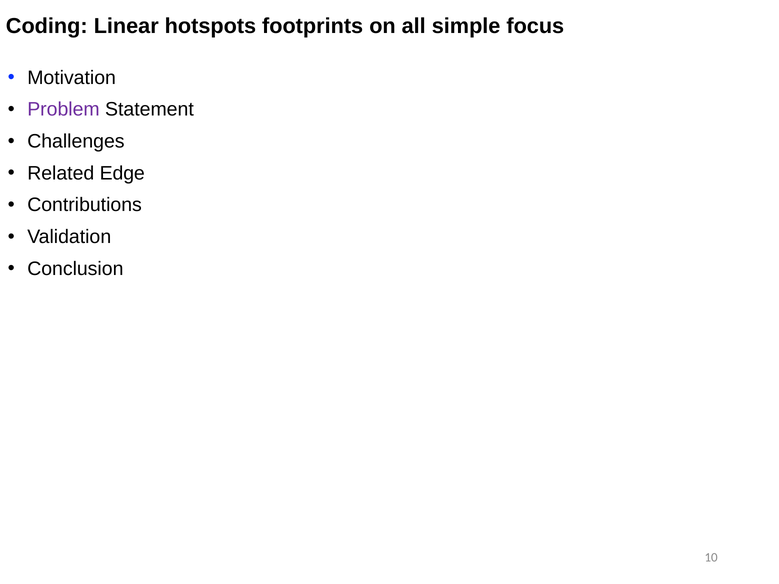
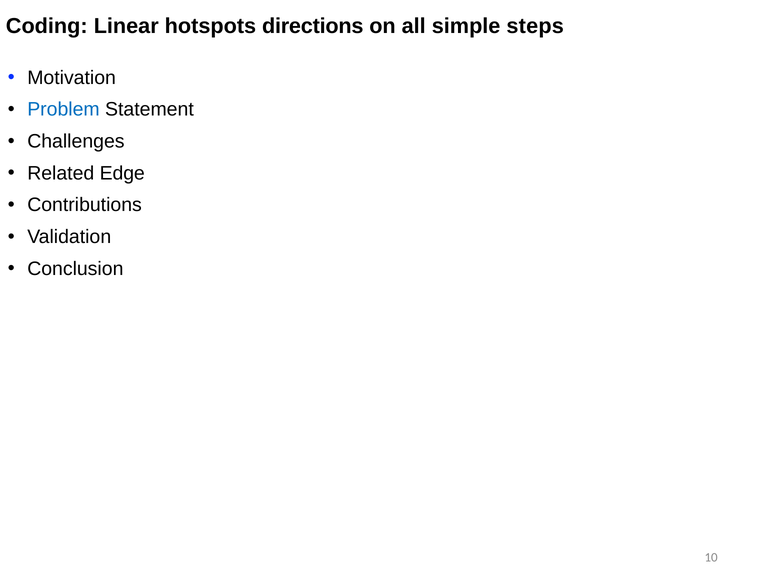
footprints: footprints -> directions
focus: focus -> steps
Problem colour: purple -> blue
